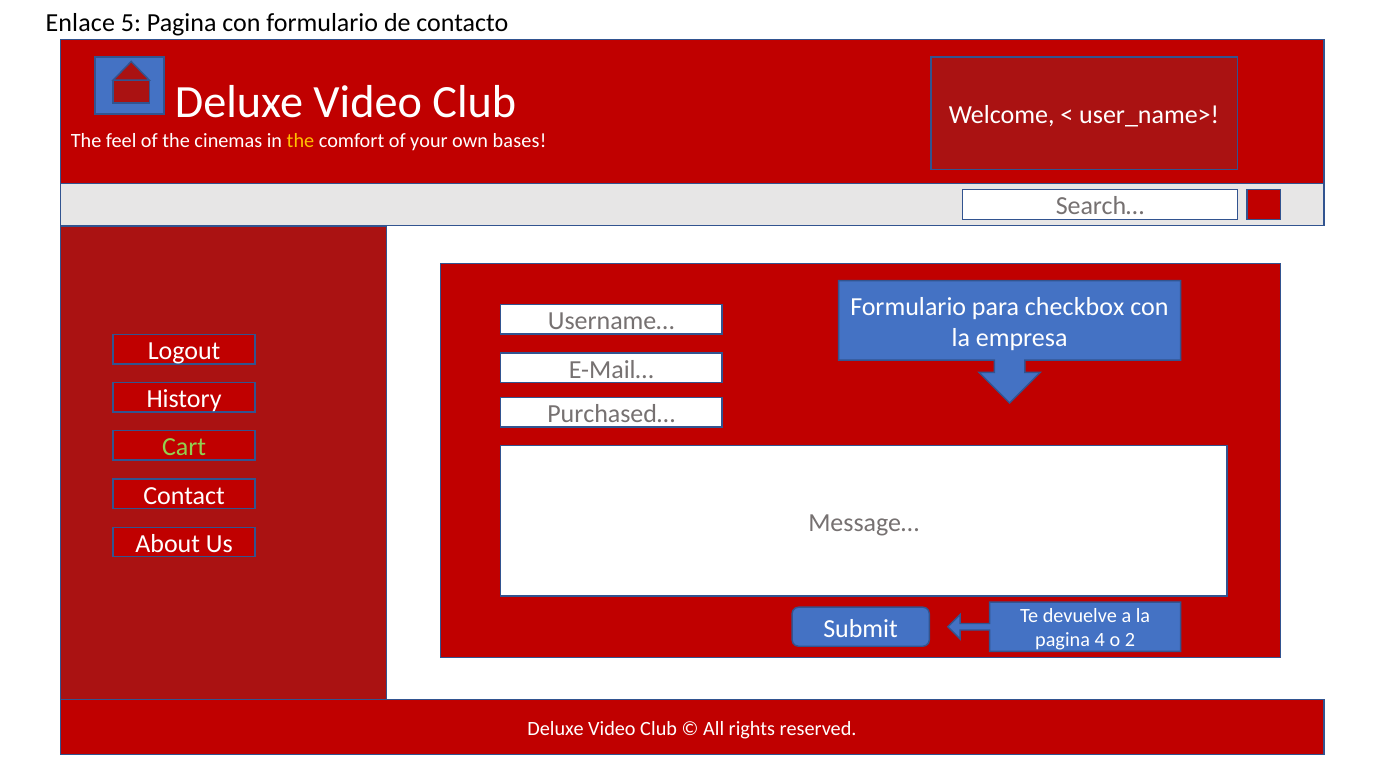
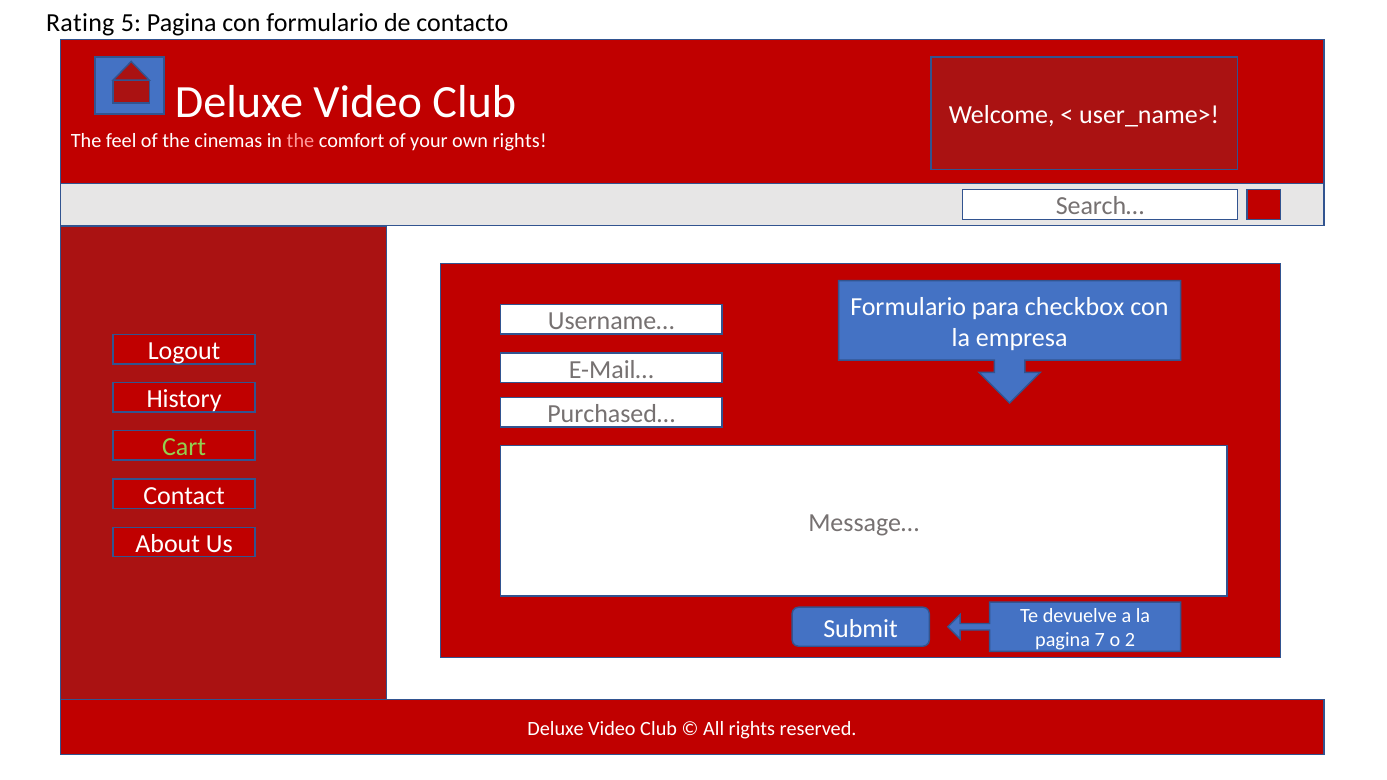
Enlace: Enlace -> Rating
the at (300, 141) colour: yellow -> pink
own bases: bases -> rights
4: 4 -> 7
